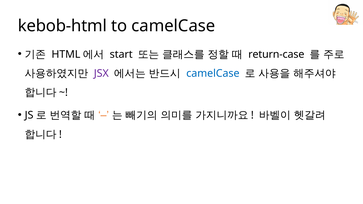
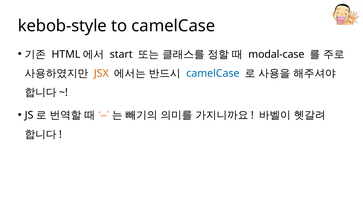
kebob-html: kebob-html -> kebob-style
return-case: return-case -> modal-case
JSX colour: purple -> orange
